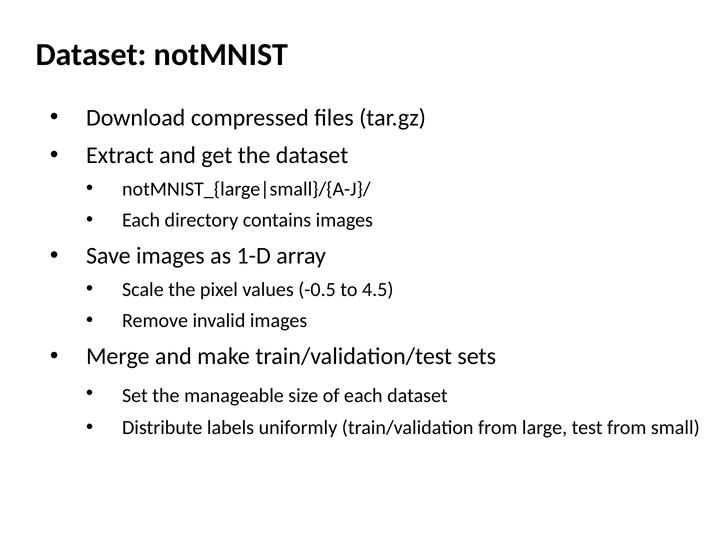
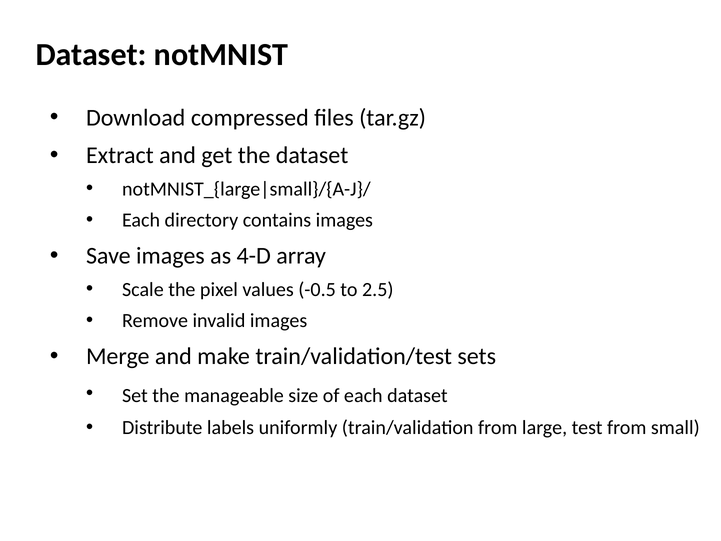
1-D: 1-D -> 4-D
4.5: 4.5 -> 2.5
